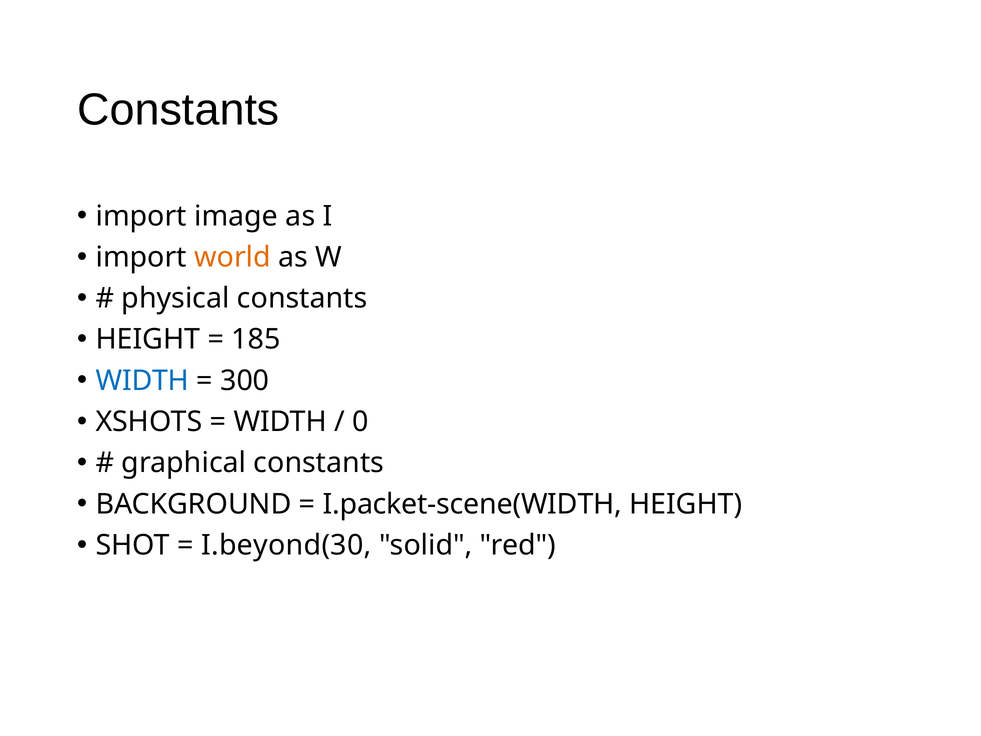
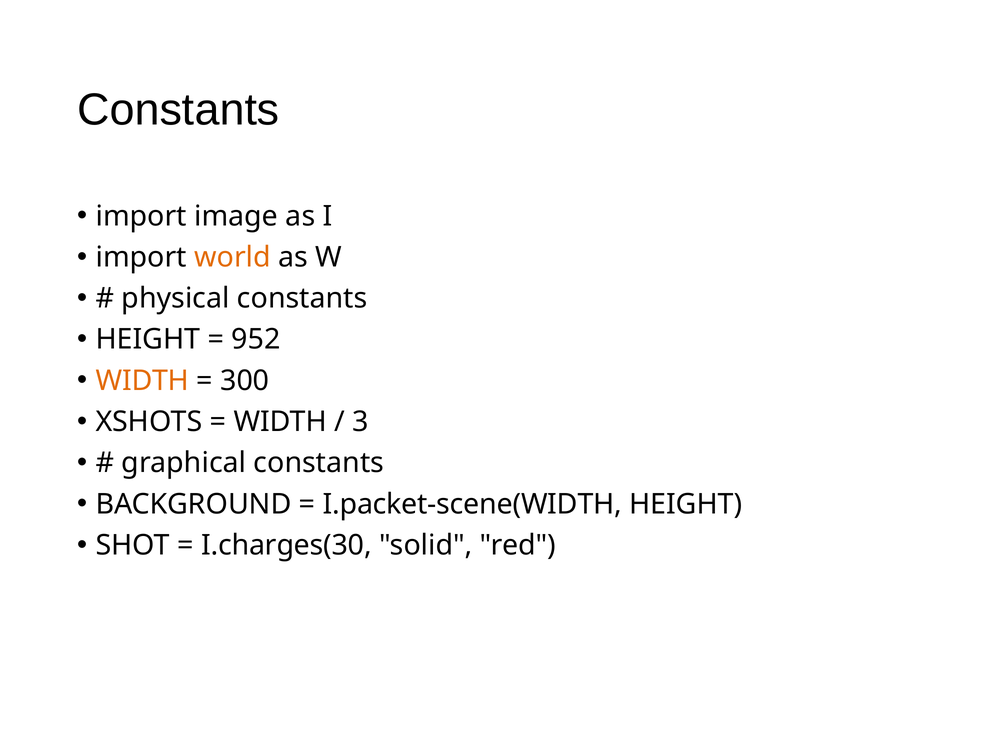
185: 185 -> 952
WIDTH at (142, 381) colour: blue -> orange
0: 0 -> 3
I.beyond(30: I.beyond(30 -> I.charges(30
